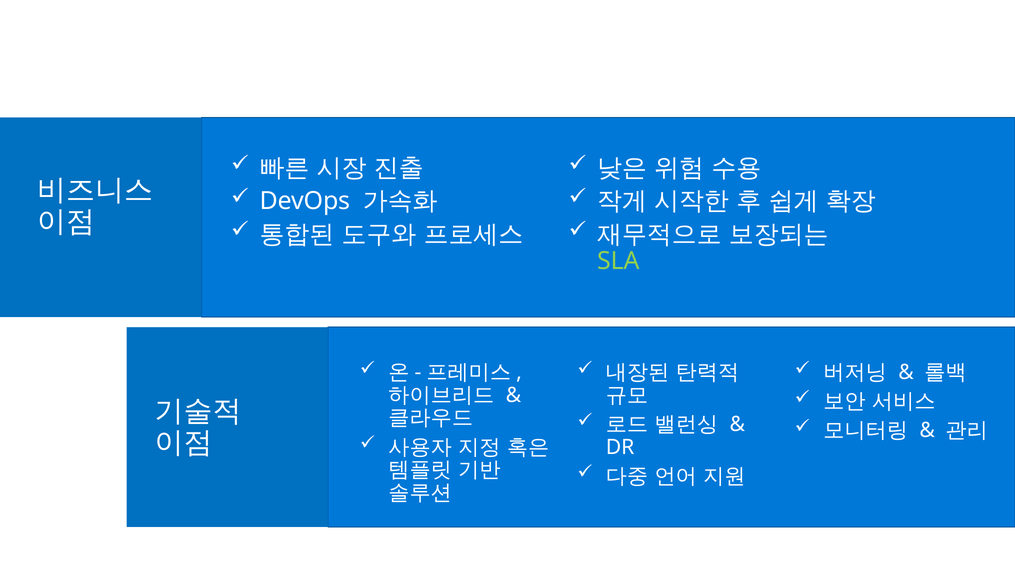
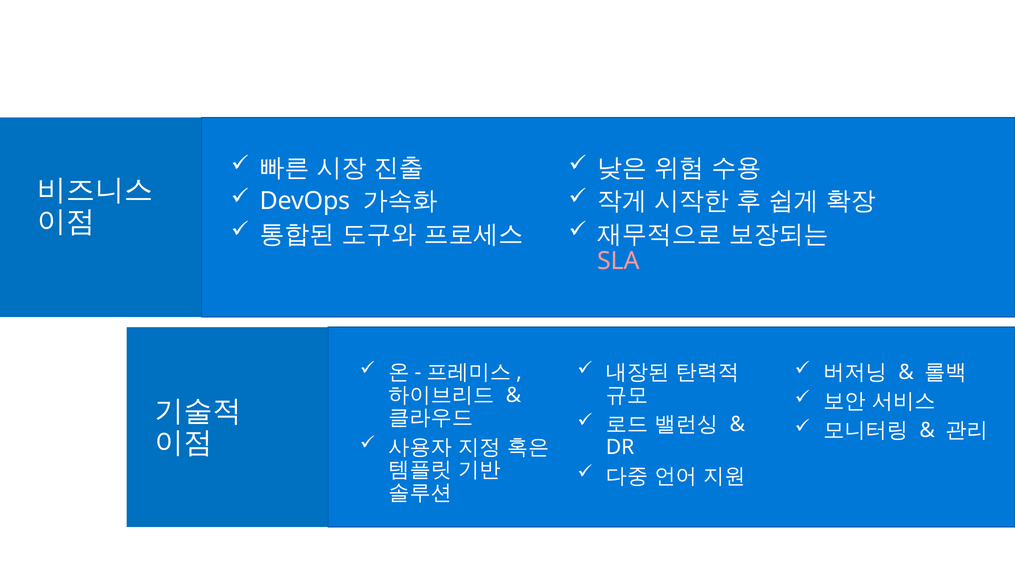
SLA colour: light green -> pink
